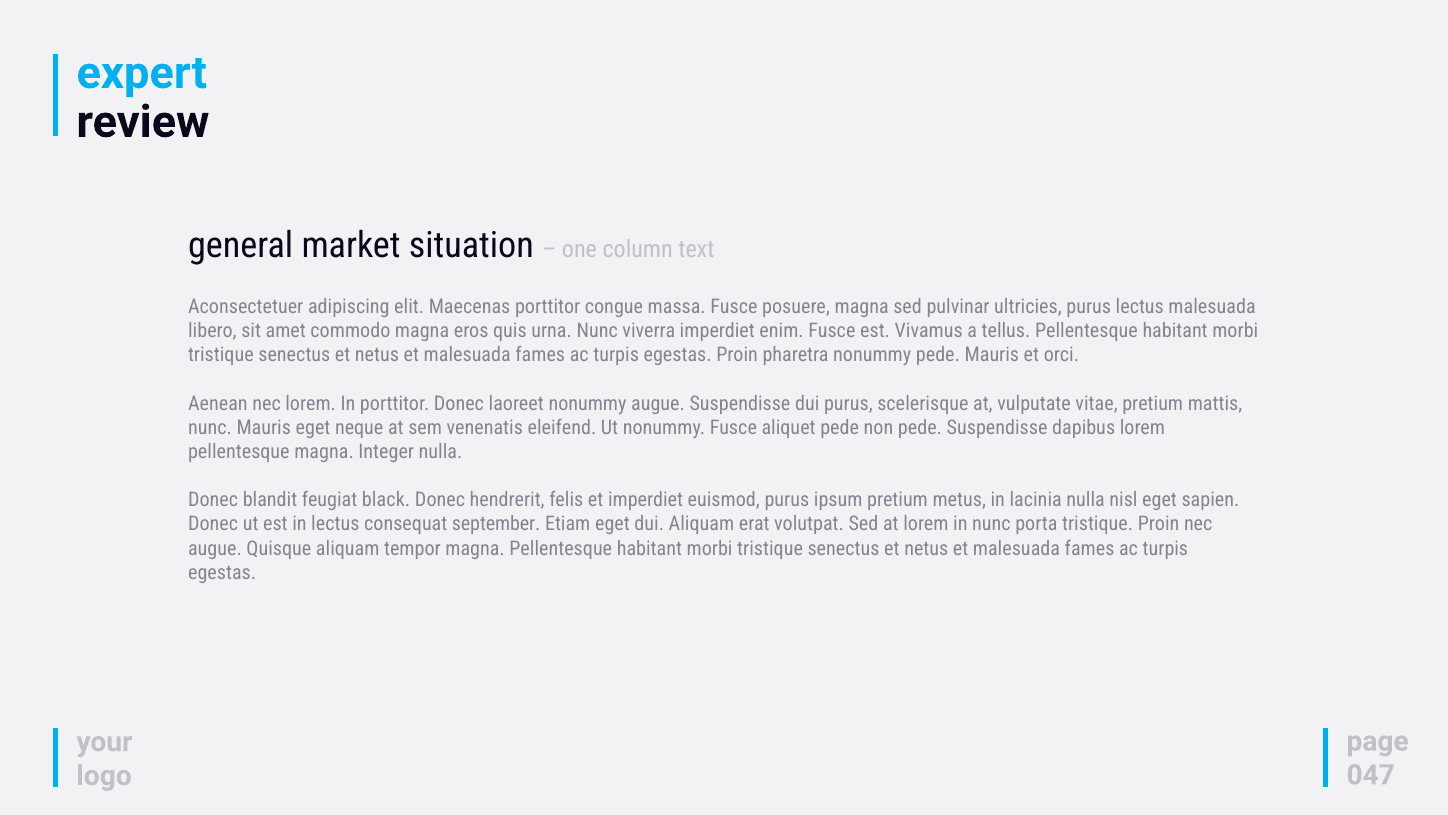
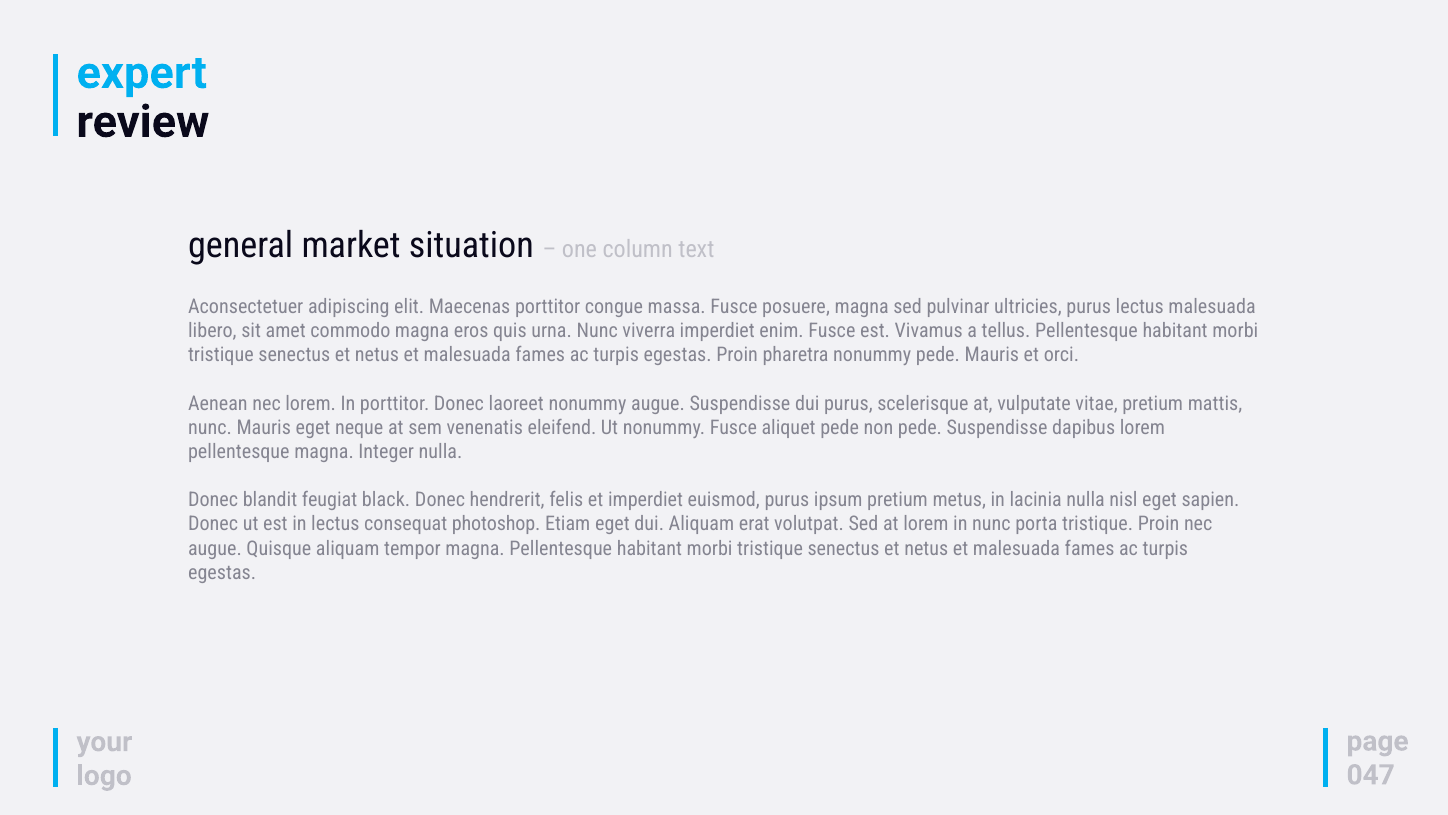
september: september -> photoshop
